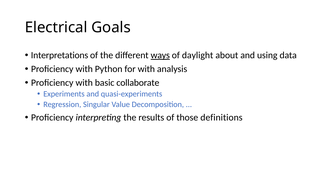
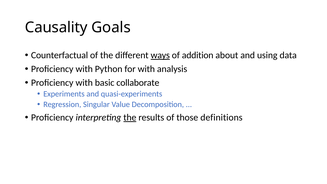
Electrical: Electrical -> Causality
Interpretations: Interpretations -> Counterfactual
daylight: daylight -> addition
the at (130, 117) underline: none -> present
